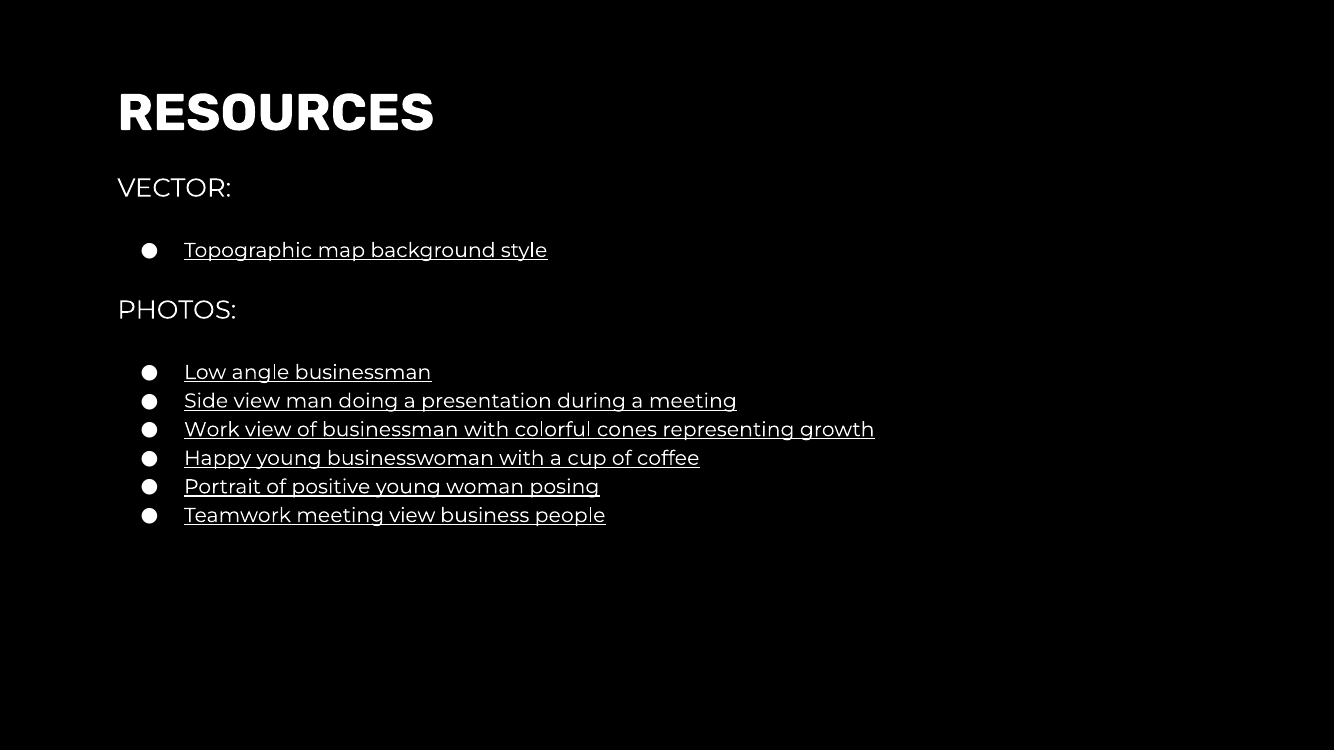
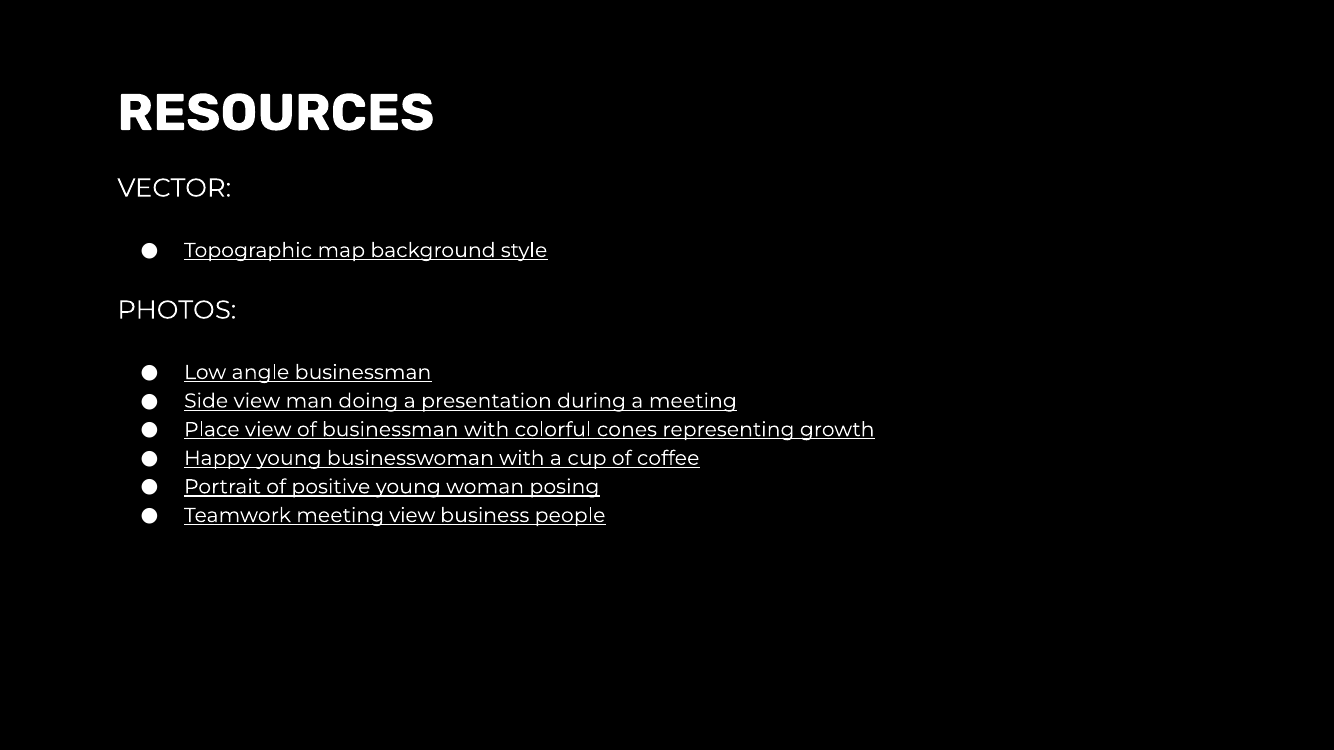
Work: Work -> Place
